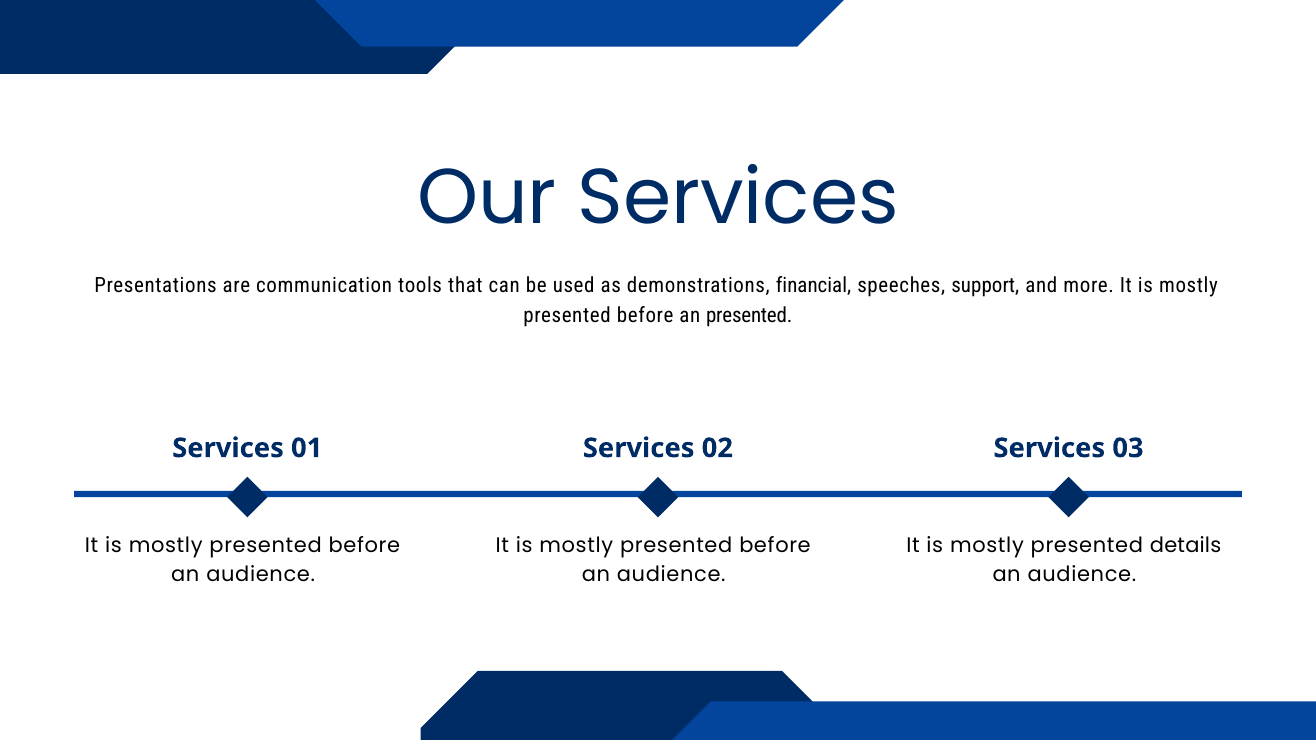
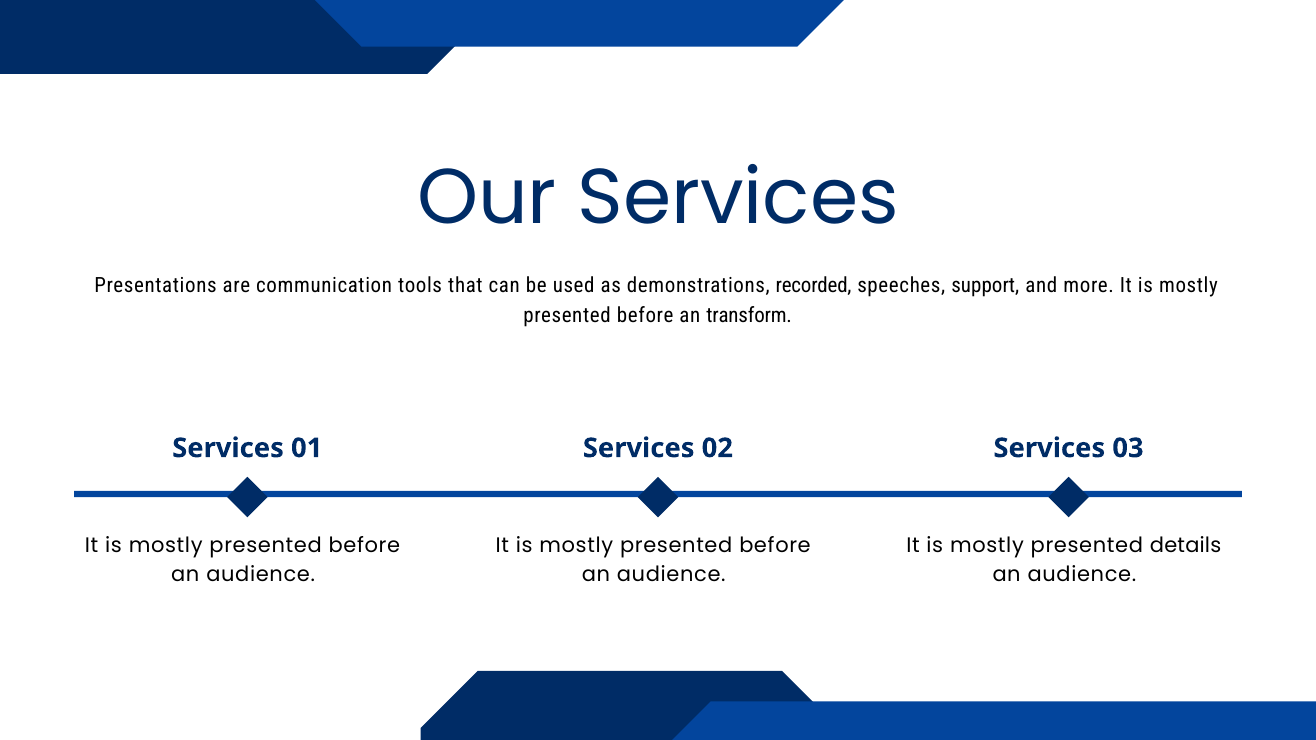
financial: financial -> recorded
an presented: presented -> transform
